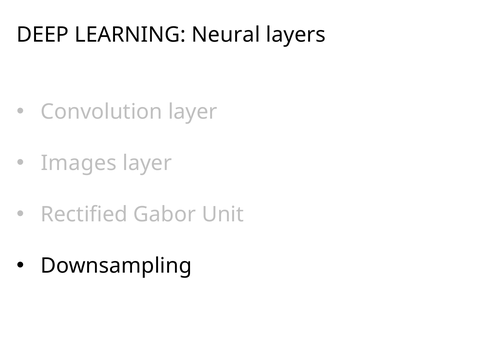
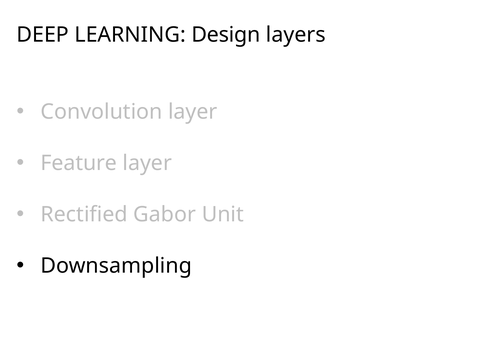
Neural: Neural -> Design
Images: Images -> Feature
